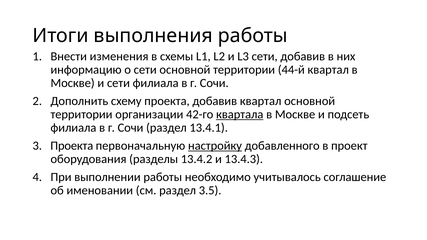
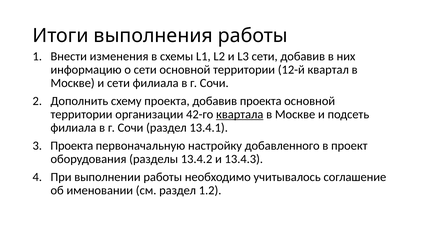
44-й: 44-й -> 12-й
добавив квартал: квартал -> проекта
настройку underline: present -> none
3.5: 3.5 -> 1.2
